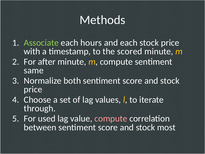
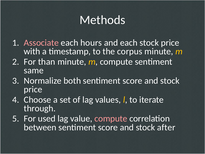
Associate colour: light green -> pink
scored: scored -> corpus
after: after -> than
most: most -> after
